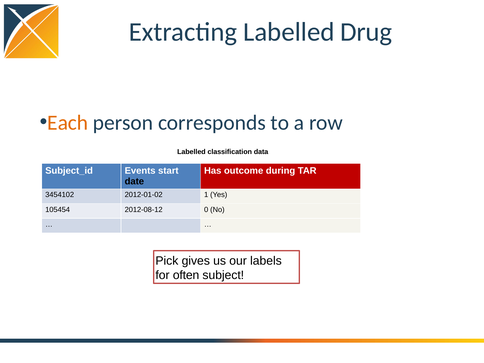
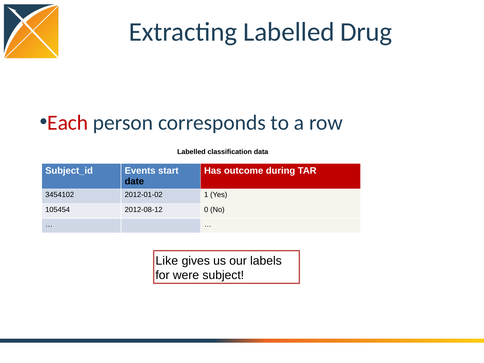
Each colour: orange -> red
Pick: Pick -> Like
often: often -> were
